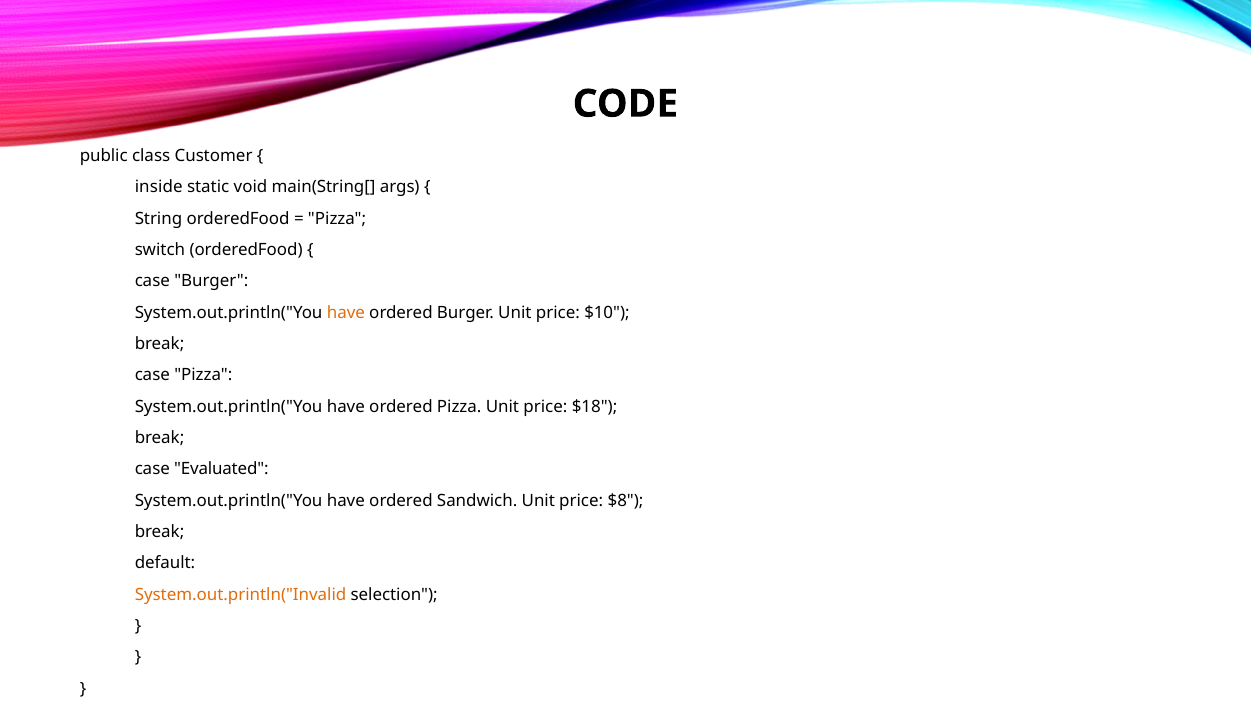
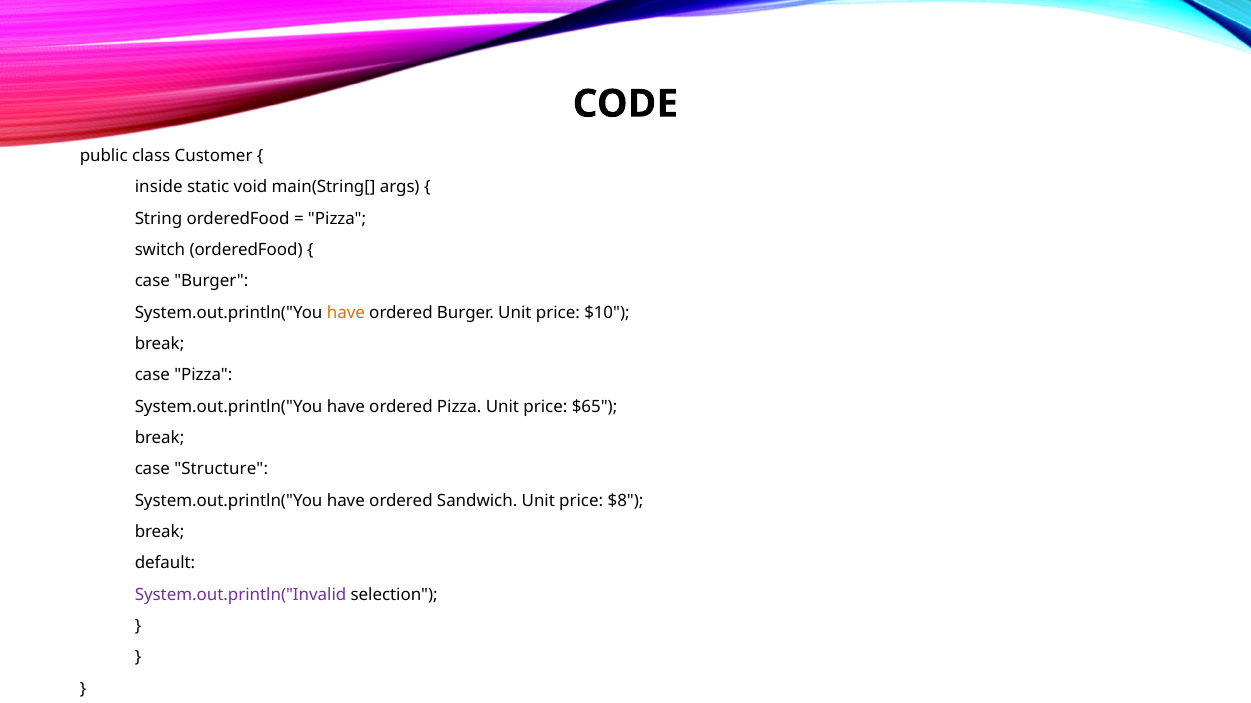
$18: $18 -> $65
Evaluated: Evaluated -> Structure
System.out.println("Invalid colour: orange -> purple
